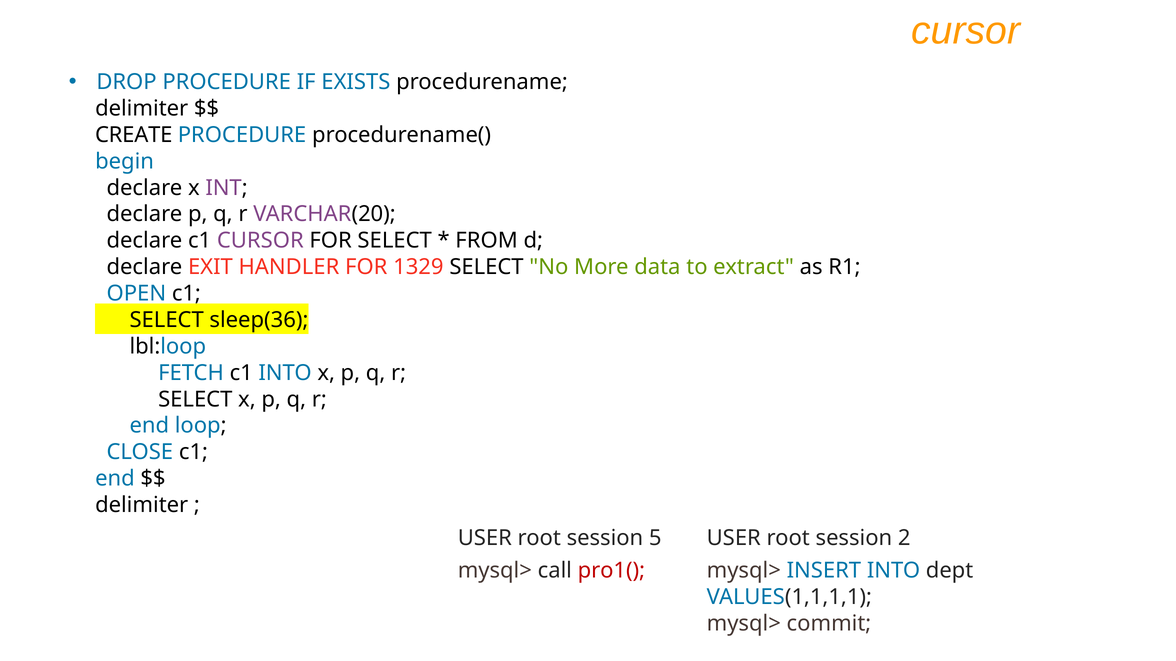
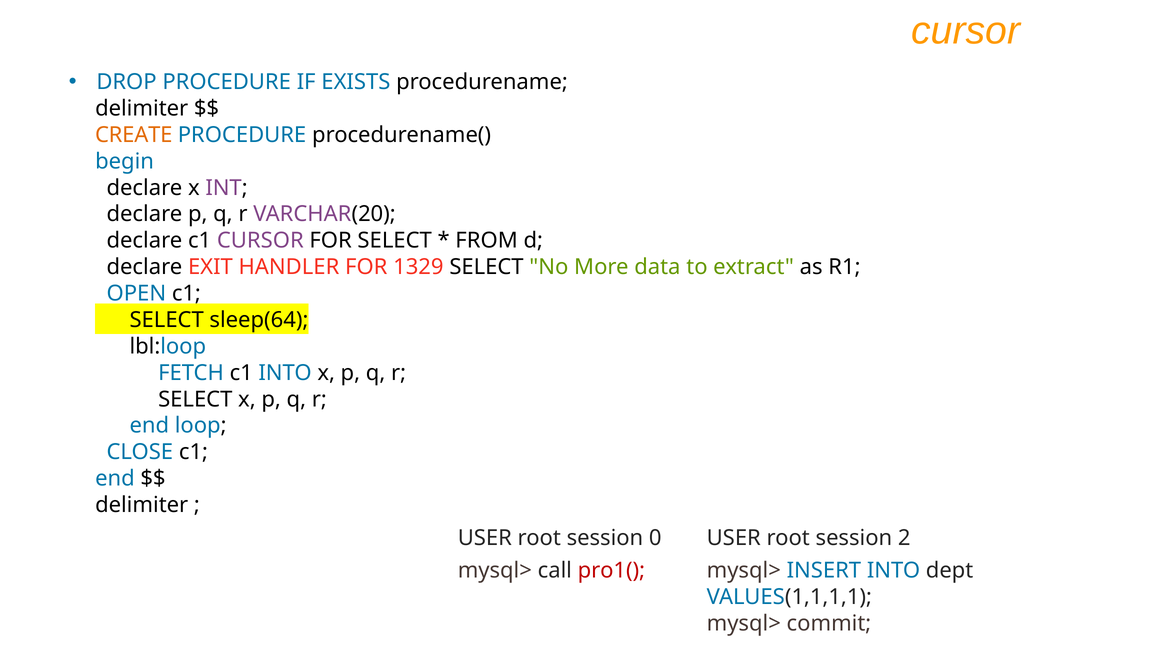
CREATE colour: black -> orange
sleep(36: sleep(36 -> sleep(64
5: 5 -> 0
